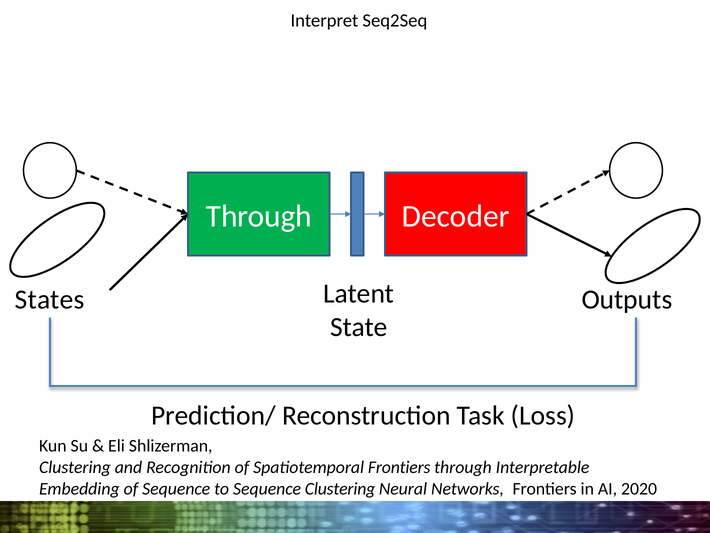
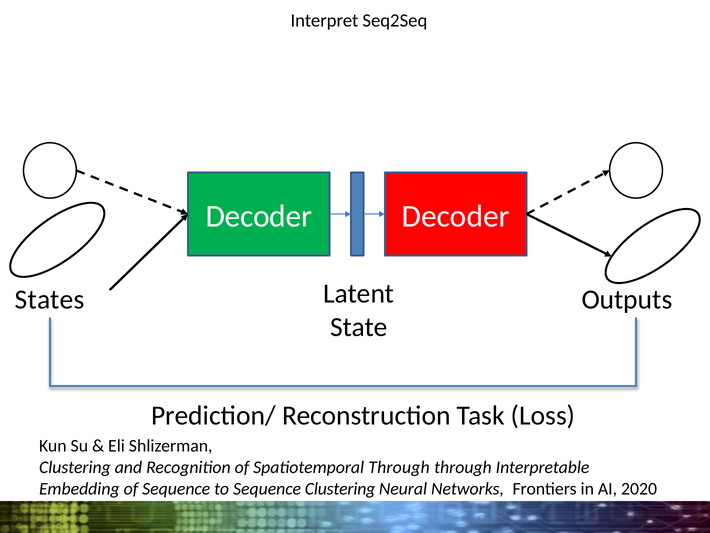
Through at (259, 216): Through -> Decoder
Spatiotemporal Frontiers: Frontiers -> Through
